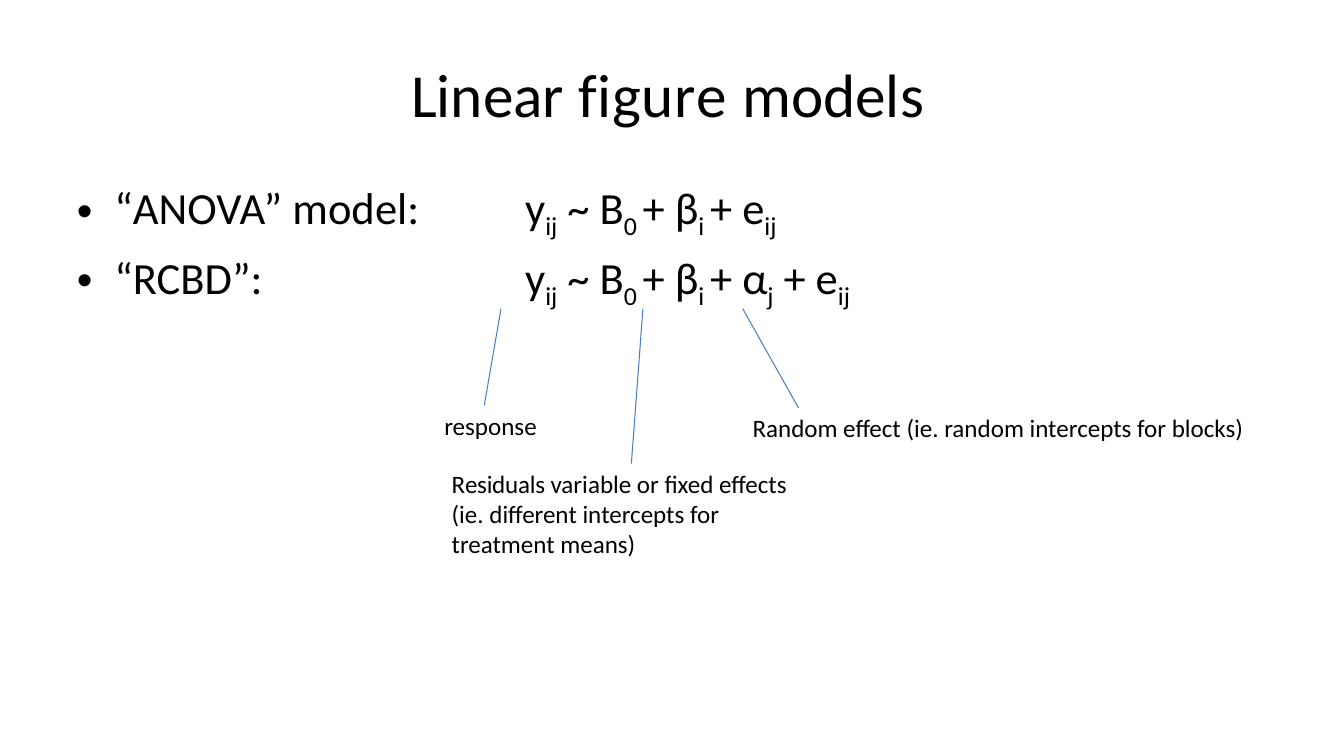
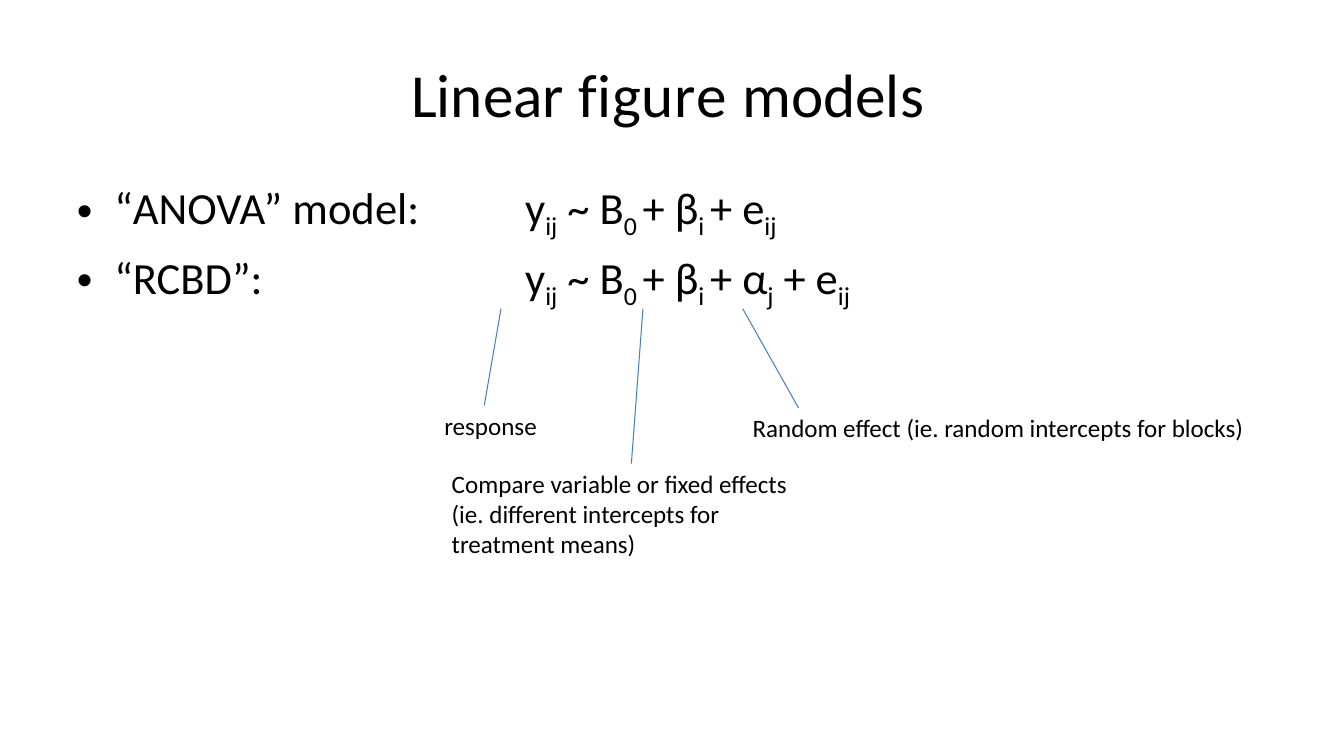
Residuals: Residuals -> Compare
